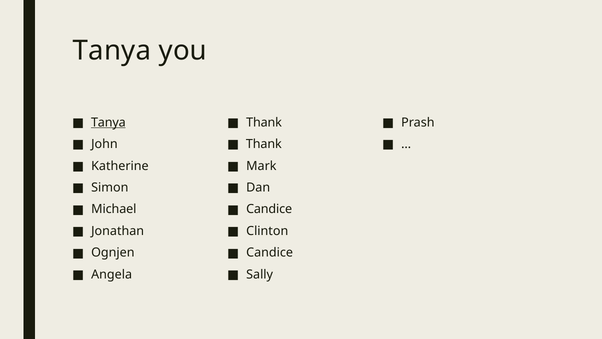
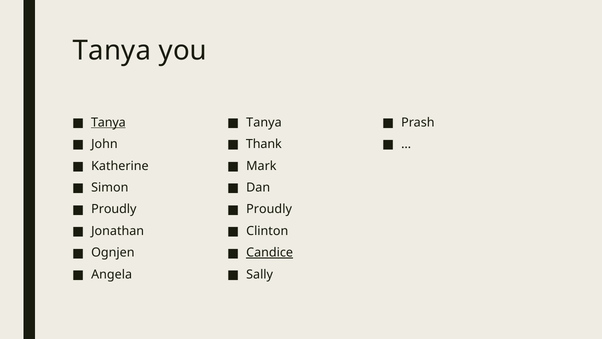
Thank at (264, 122): Thank -> Tanya
Michael at (114, 209): Michael -> Proudly
Candice at (269, 209): Candice -> Proudly
Candice at (270, 252) underline: none -> present
